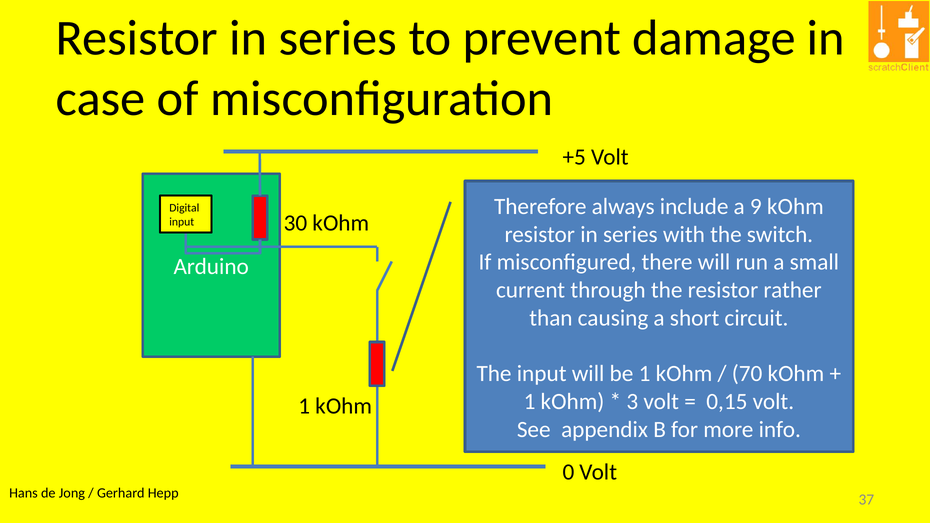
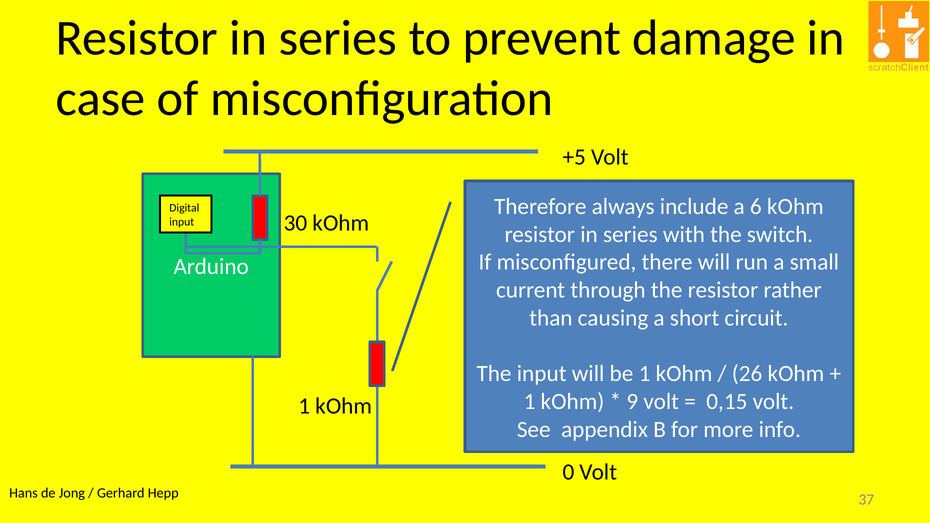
9: 9 -> 6
70: 70 -> 26
3: 3 -> 9
